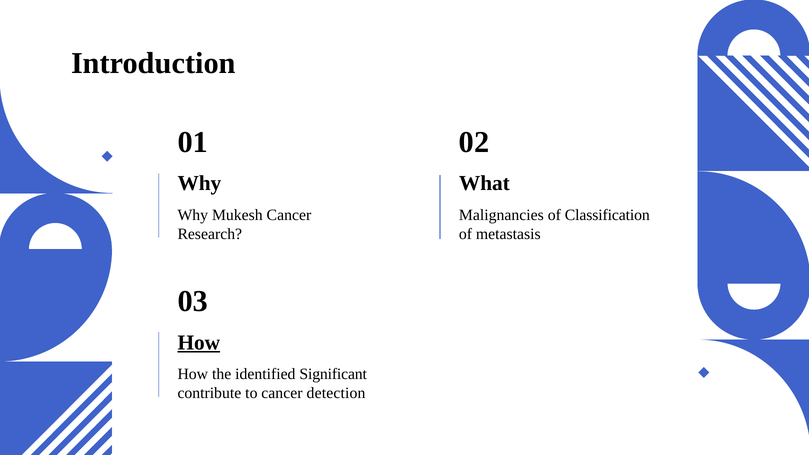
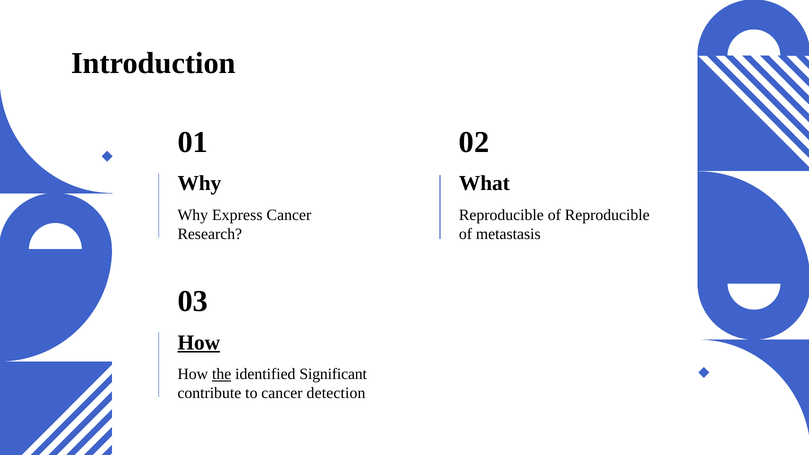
Mukesh: Mukesh -> Express
Malignancies at (501, 215): Malignancies -> Reproducible
of Classification: Classification -> Reproducible
the underline: none -> present
